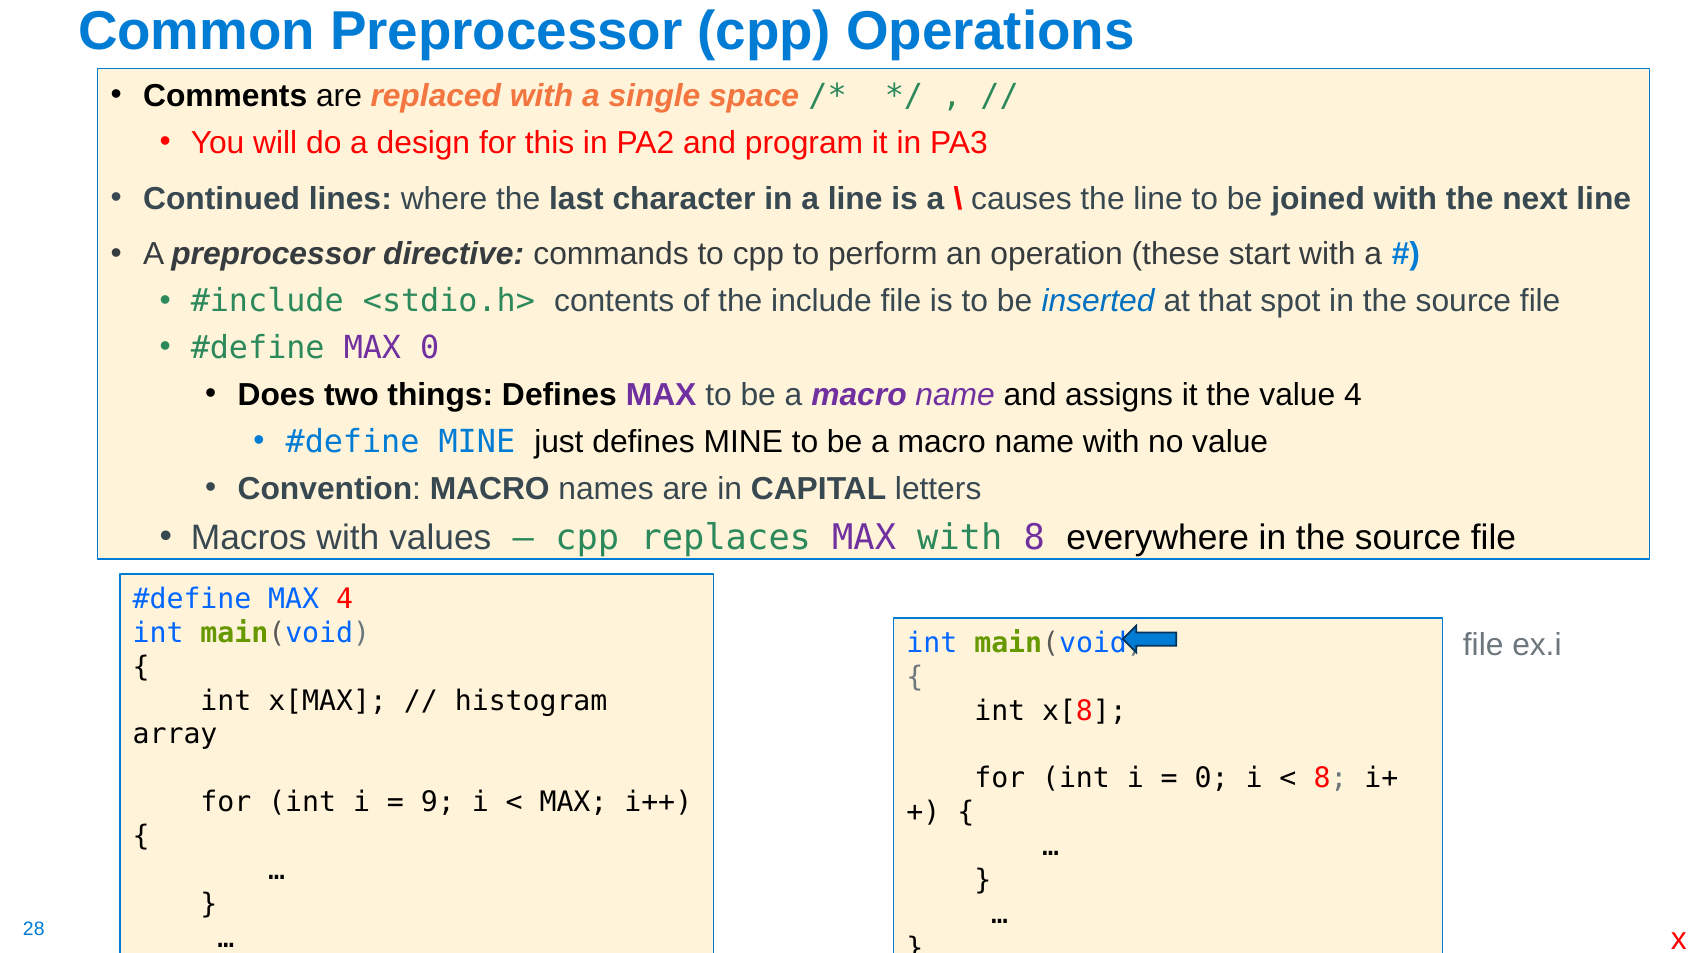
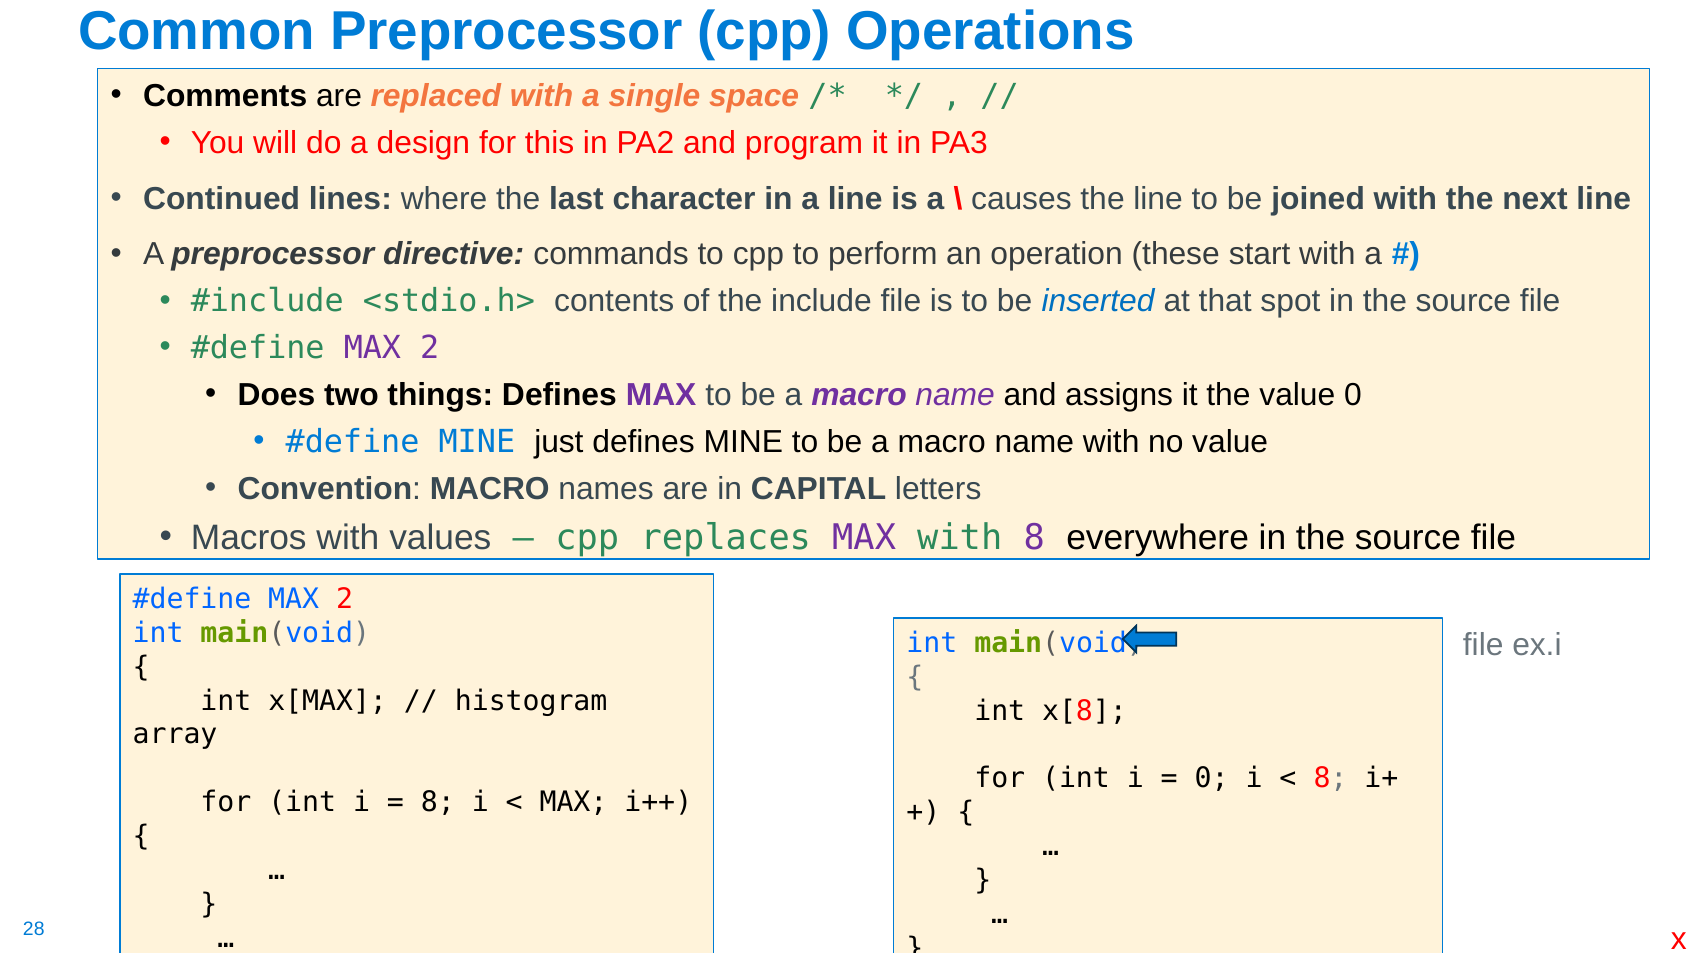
0 at (430, 348): 0 -> 2
value 4: 4 -> 0
4 at (345, 599): 4 -> 2
9 at (438, 803): 9 -> 8
